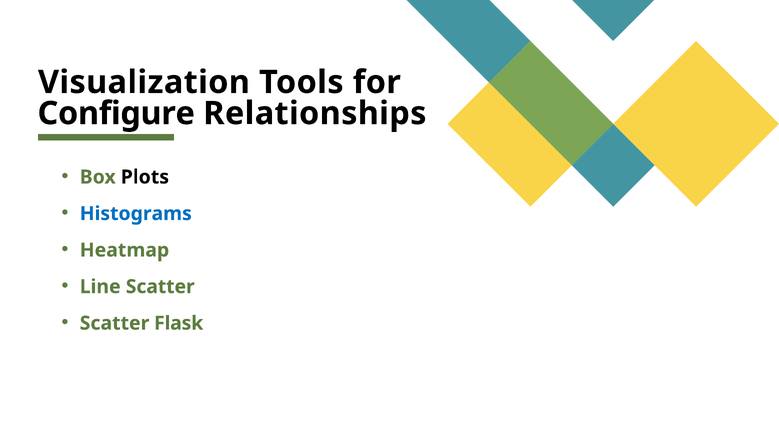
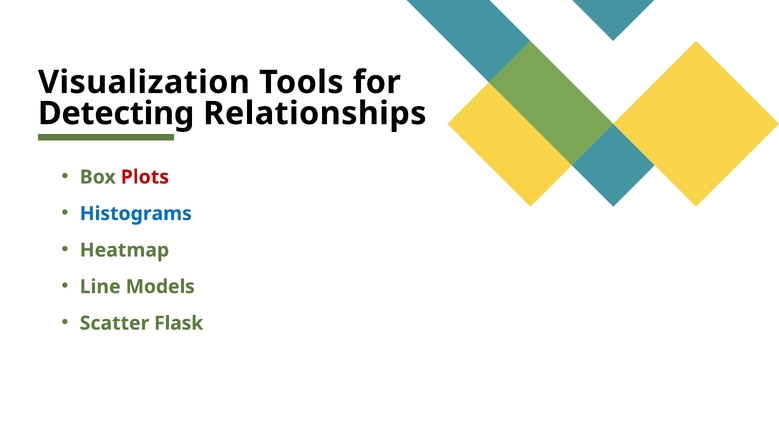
Configure: Configure -> Detecting
Plots colour: black -> red
Line Scatter: Scatter -> Models
